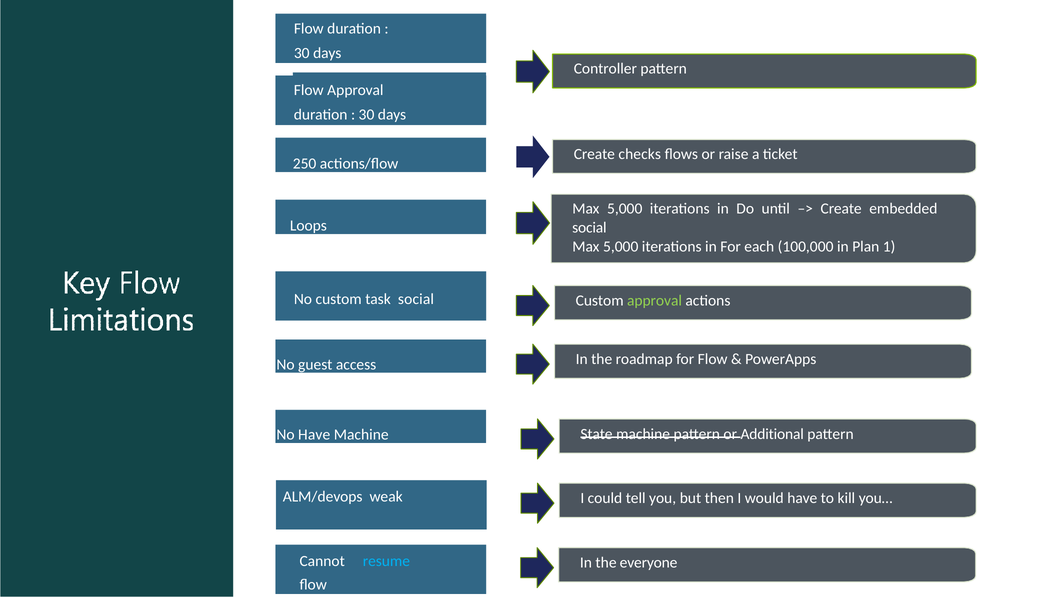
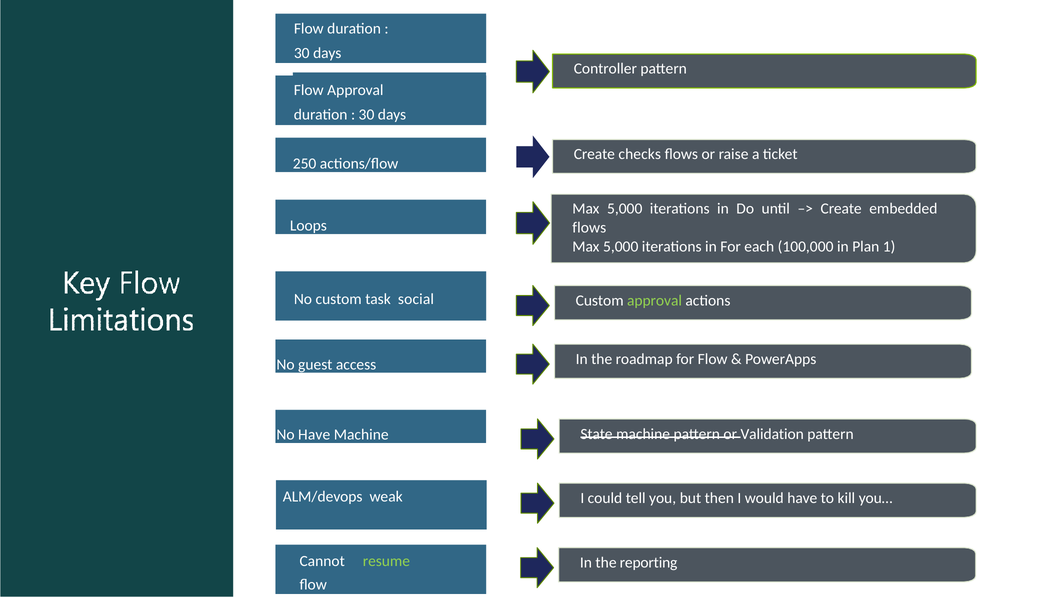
social at (589, 228): social -> flows
Additional: Additional -> Validation
resume colour: light blue -> light green
everyone: everyone -> reporting
